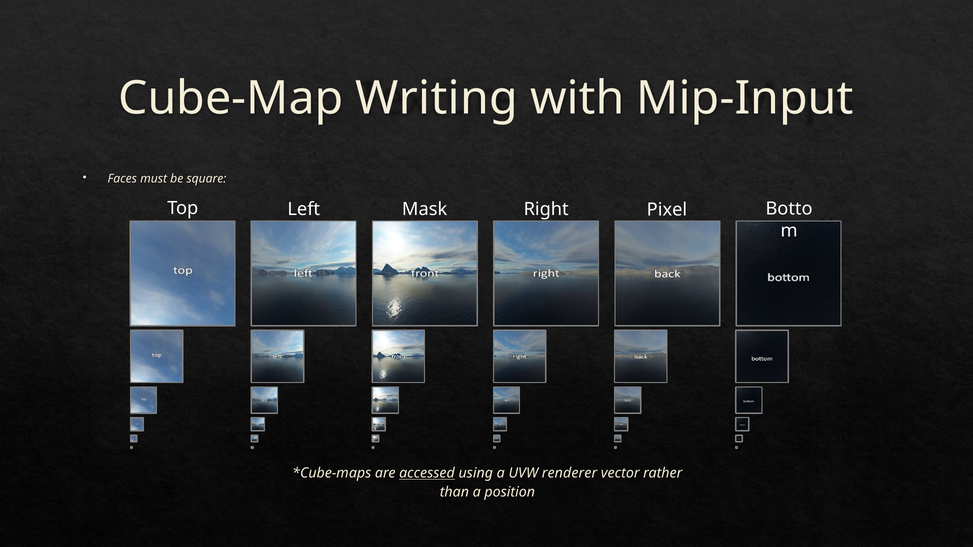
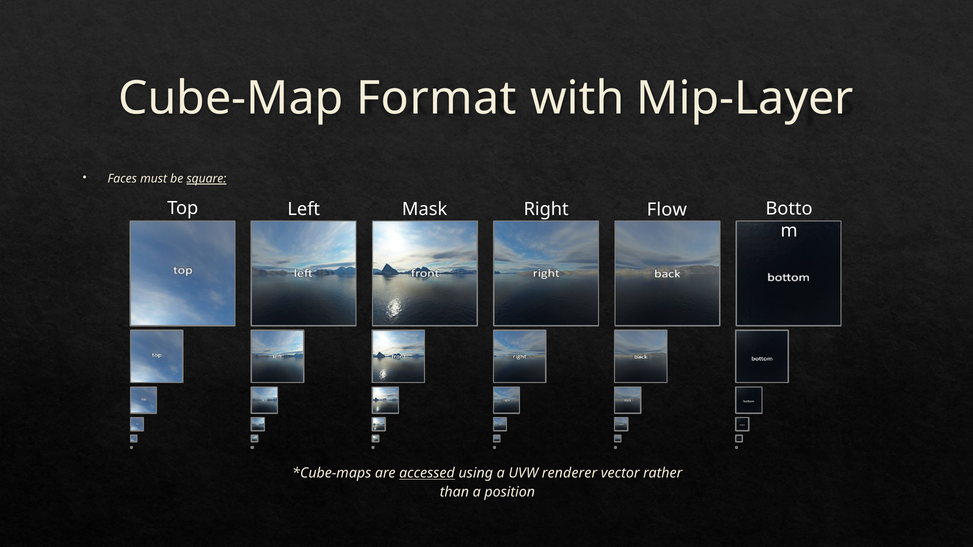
Writing: Writing -> Format
Mip-Input: Mip-Input -> Mip-Layer
square underline: none -> present
Pixel: Pixel -> Flow
